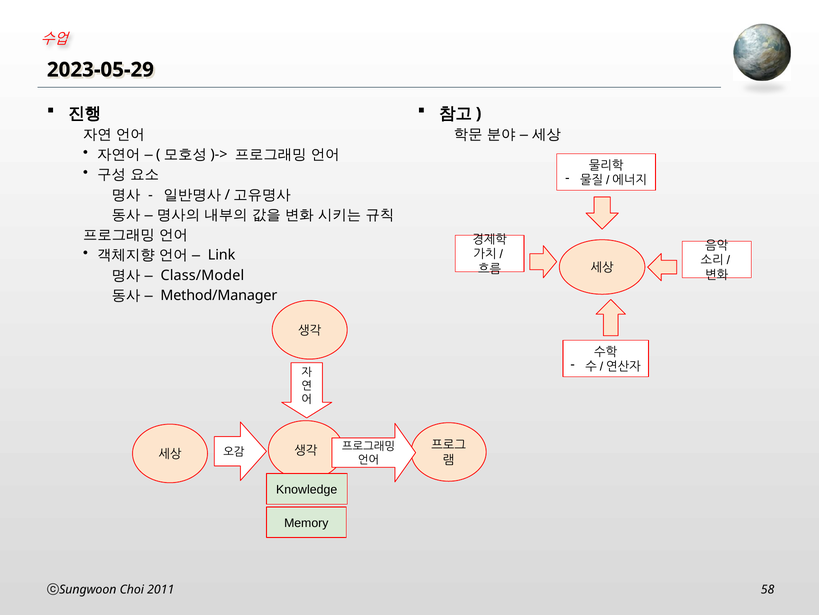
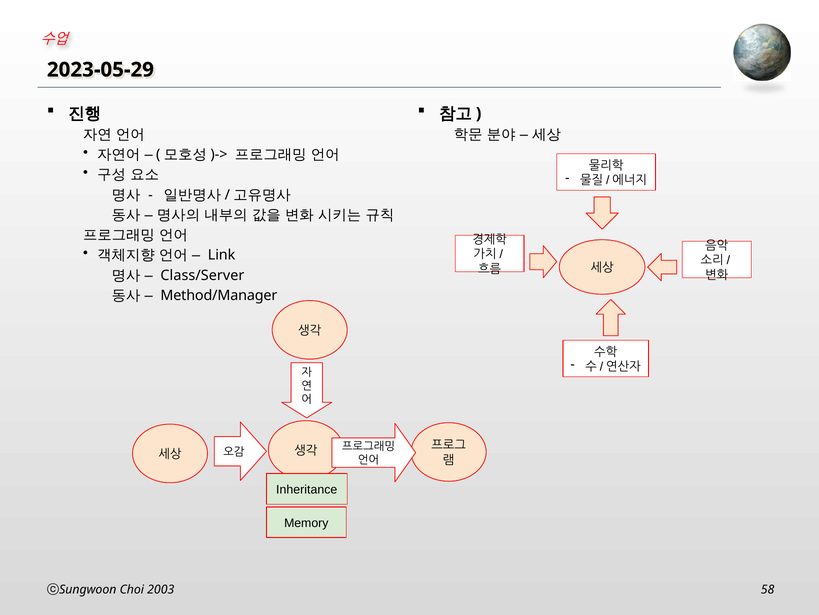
Class/Model: Class/Model -> Class/Server
Knowledge: Knowledge -> Inheritance
2011: 2011 -> 2003
